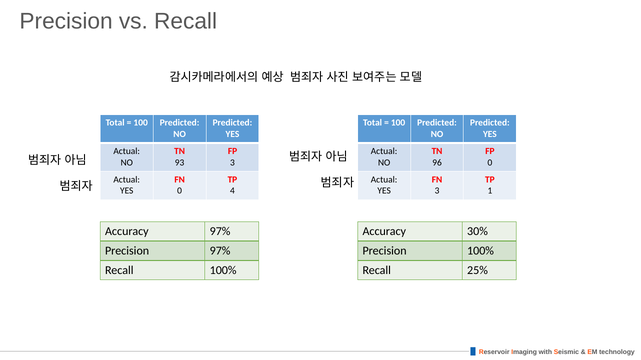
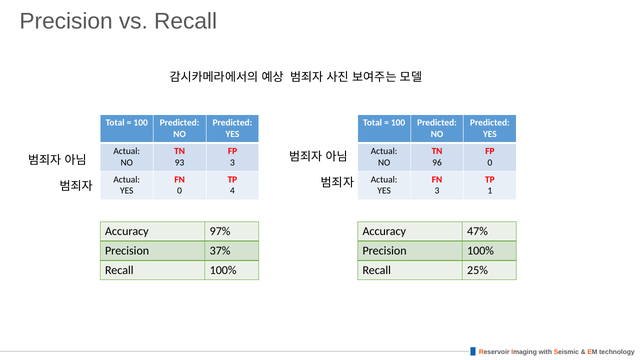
30%: 30% -> 47%
Precision 97%: 97% -> 37%
